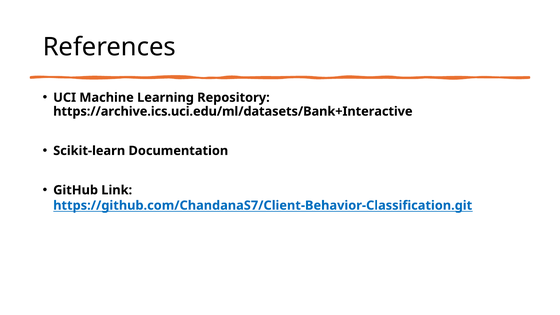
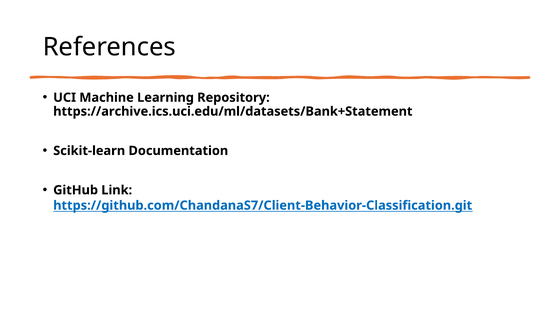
https://archive.ics.uci.edu/ml/datasets/Bank+Interactive: https://archive.ics.uci.edu/ml/datasets/Bank+Interactive -> https://archive.ics.uci.edu/ml/datasets/Bank+Statement
